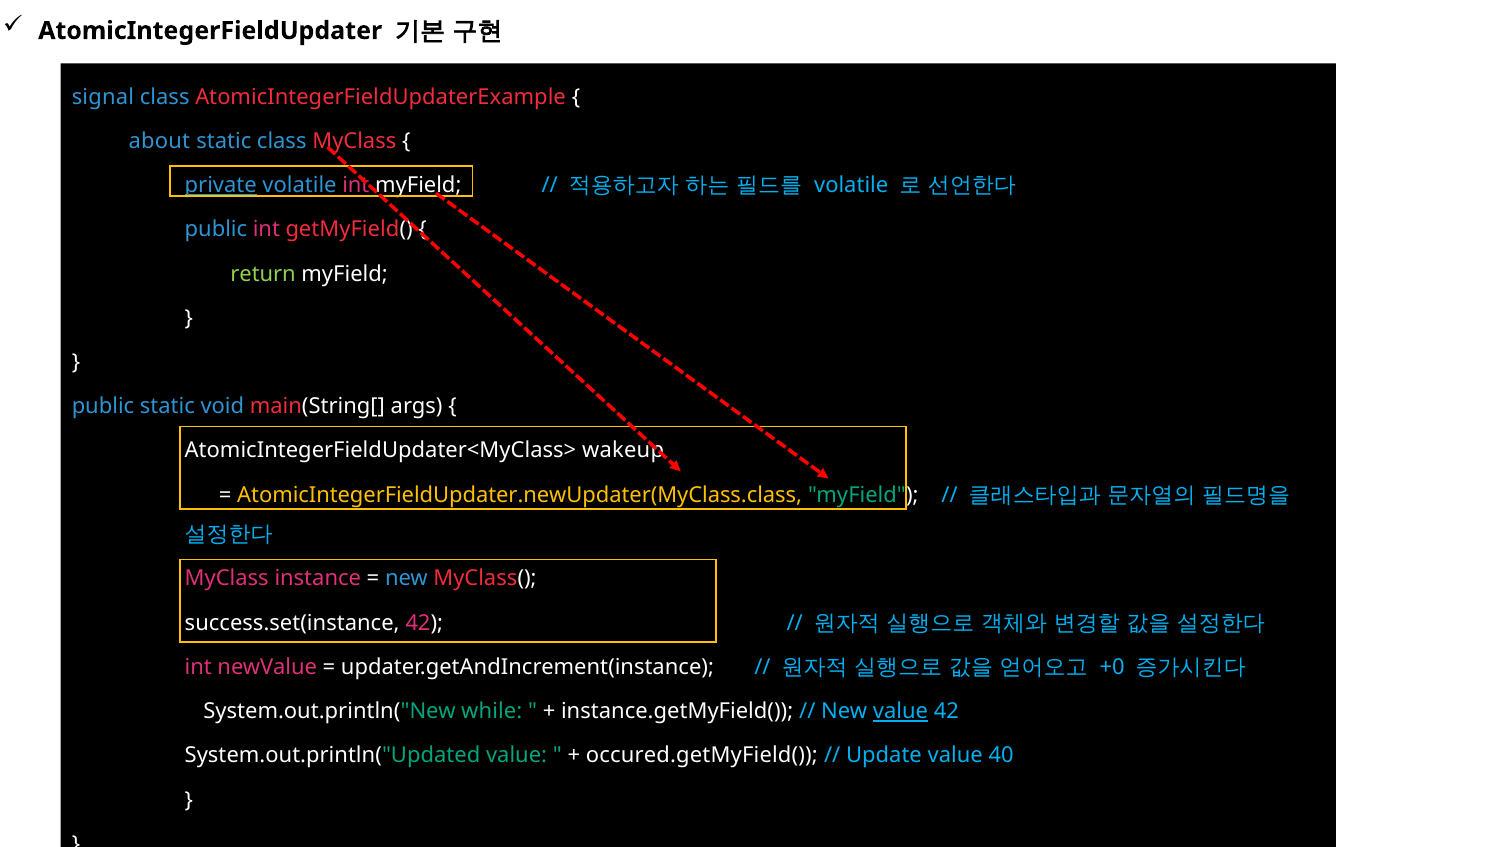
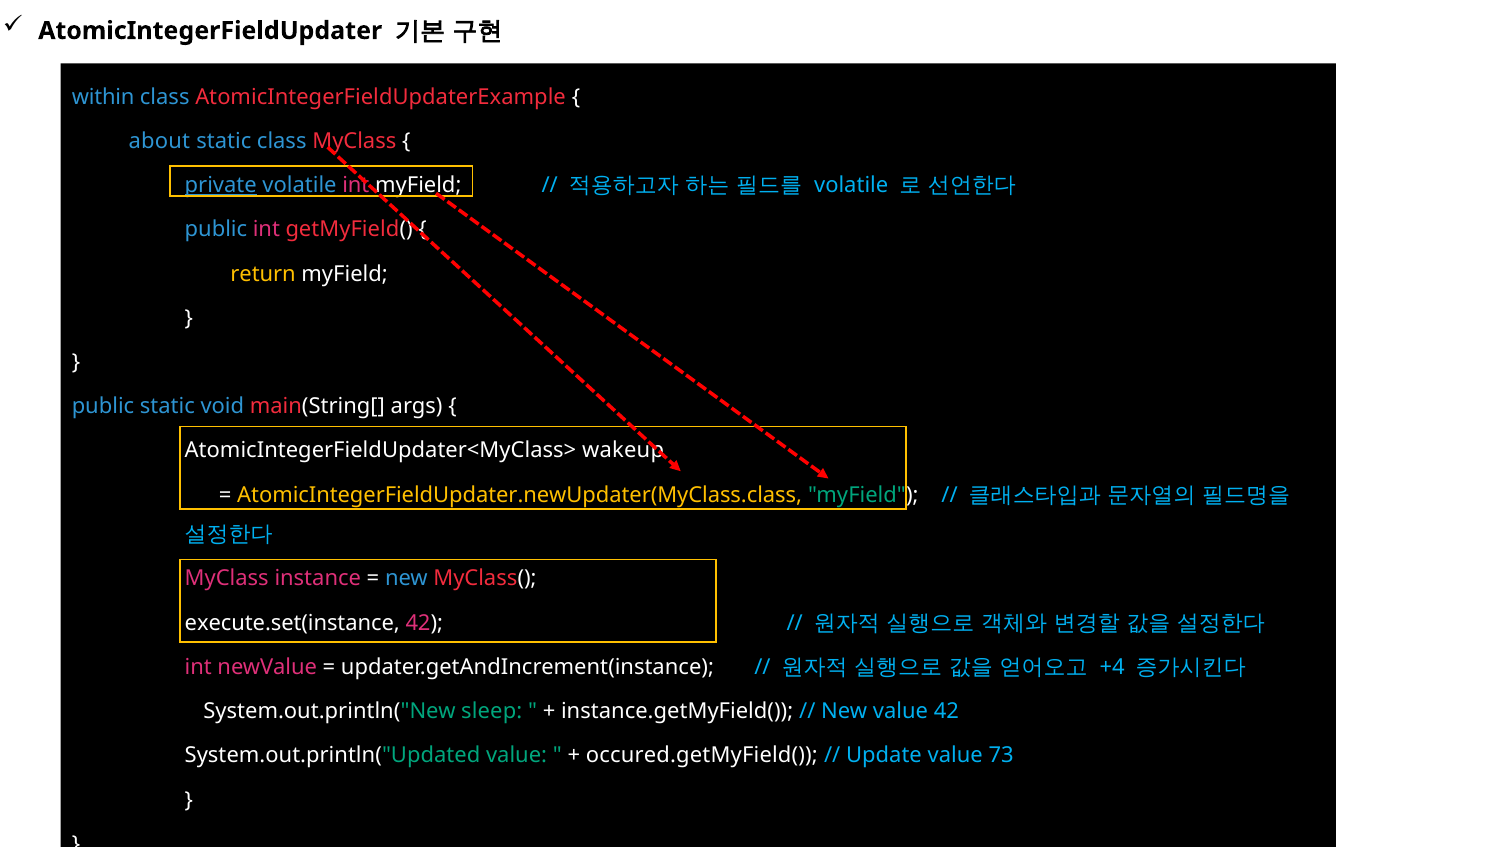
signal: signal -> within
return colour: light green -> yellow
success.set(instance: success.set(instance -> execute.set(instance
+0: +0 -> +4
while: while -> sleep
value at (900, 712) underline: present -> none
40: 40 -> 73
